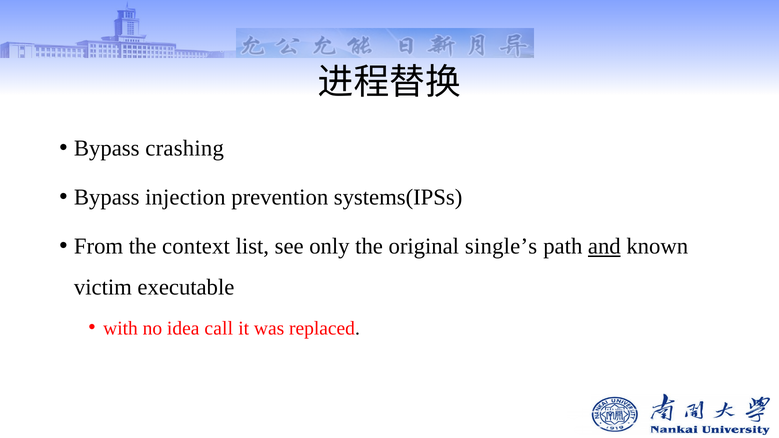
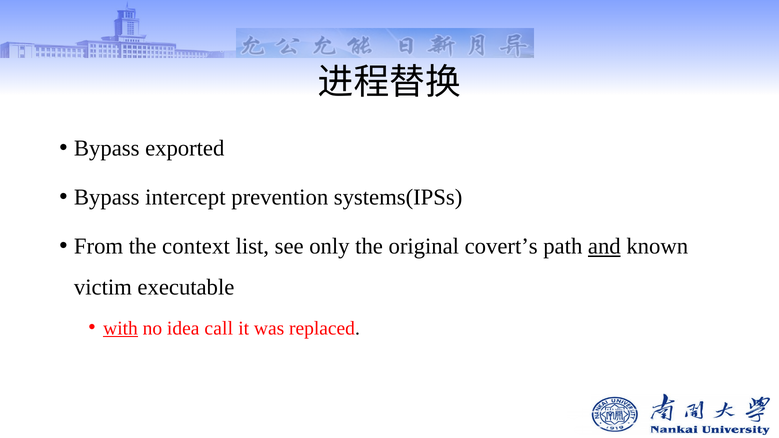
crashing: crashing -> exported
injection: injection -> intercept
single’s: single’s -> covert’s
with underline: none -> present
